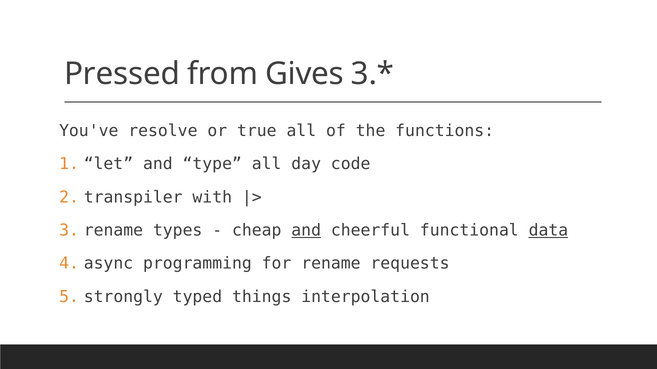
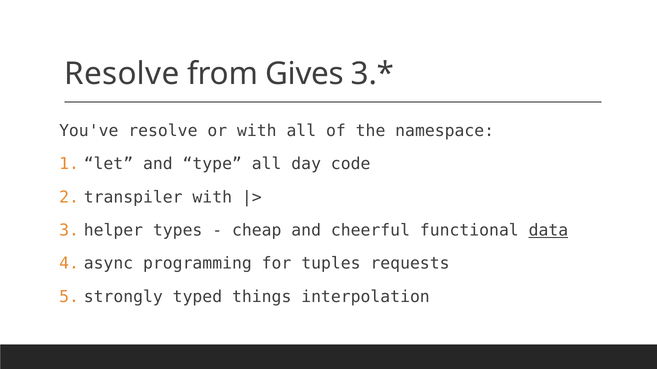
Pressed at (122, 74): Pressed -> Resolve
or true: true -> with
functions: functions -> namespace
3 rename: rename -> helper
and at (306, 231) underline: present -> none
for rename: rename -> tuples
